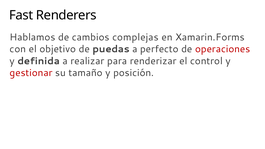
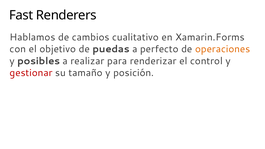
complejas: complejas -> cualitativo
operaciones colour: red -> orange
definida: definida -> posibles
